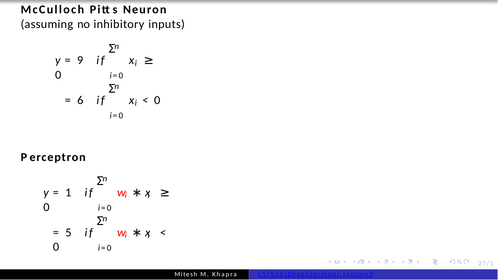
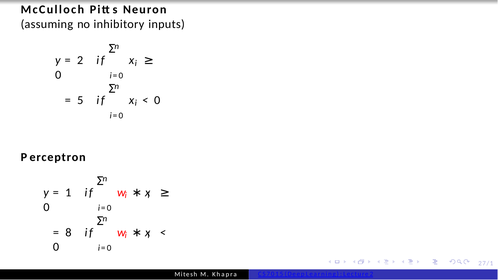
9 at (80, 60): 9 -> 2
6: 6 -> 5
5: 5 -> 8
